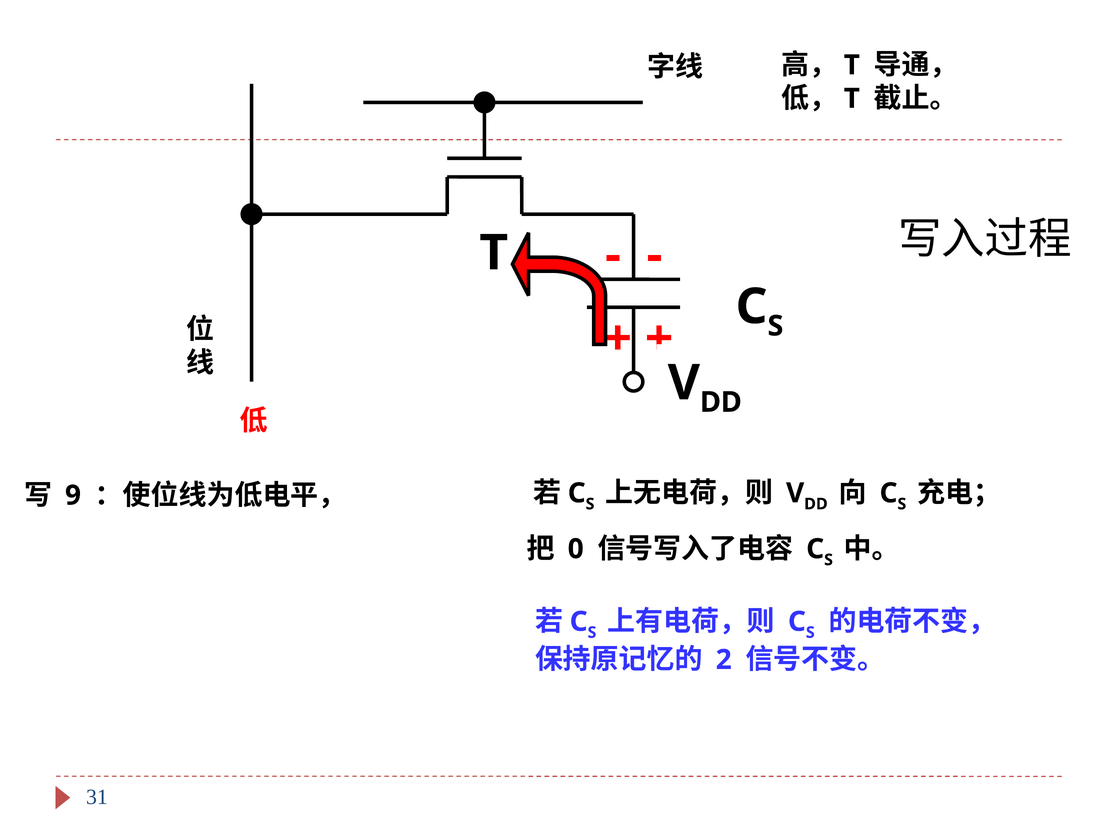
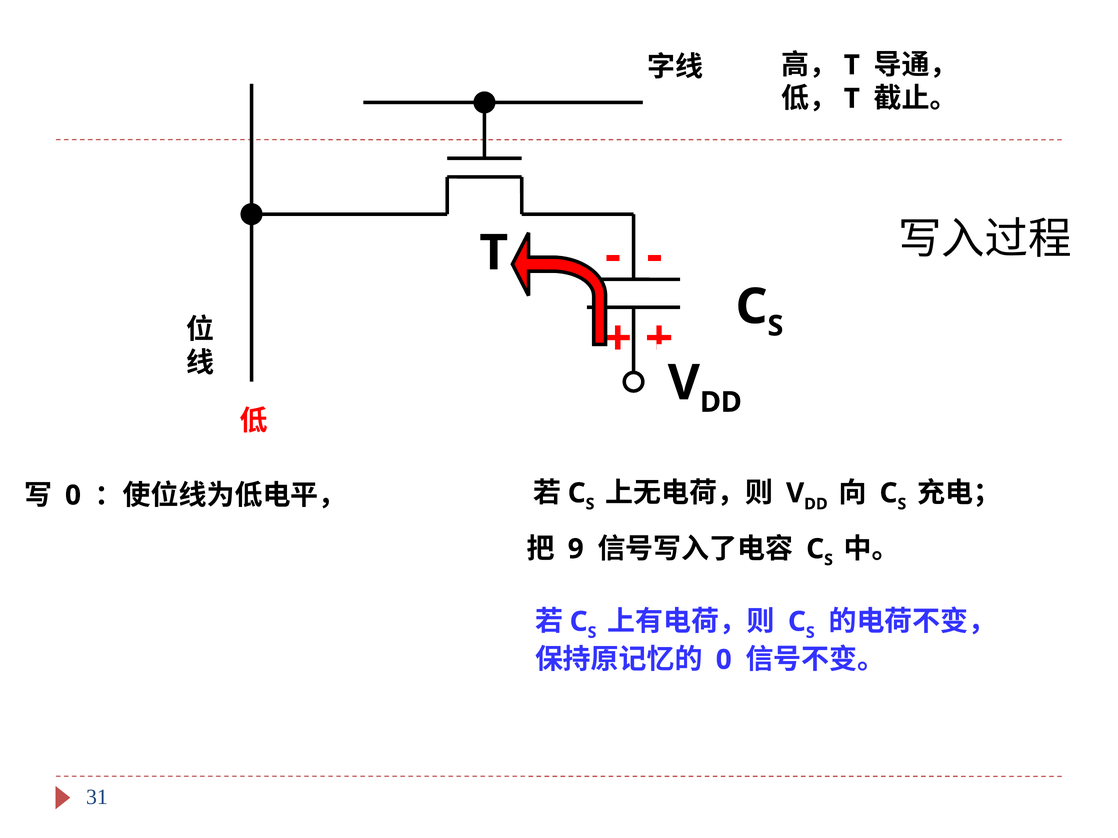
9 at (73, 496): 9 -> 0
0: 0 -> 9
2 at (724, 660): 2 -> 0
